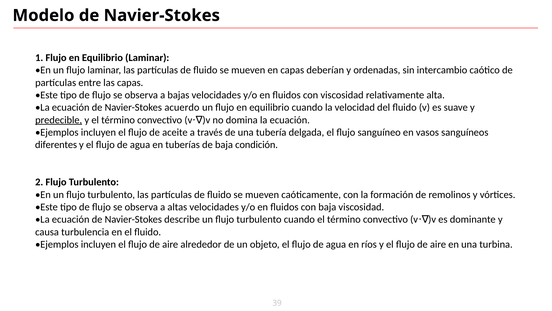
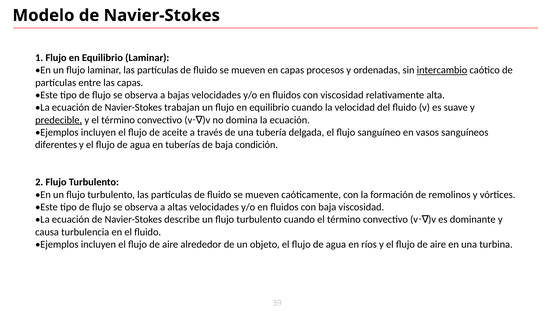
deberían: deberían -> procesos
intercambio underline: none -> present
acuerdo: acuerdo -> trabajan
